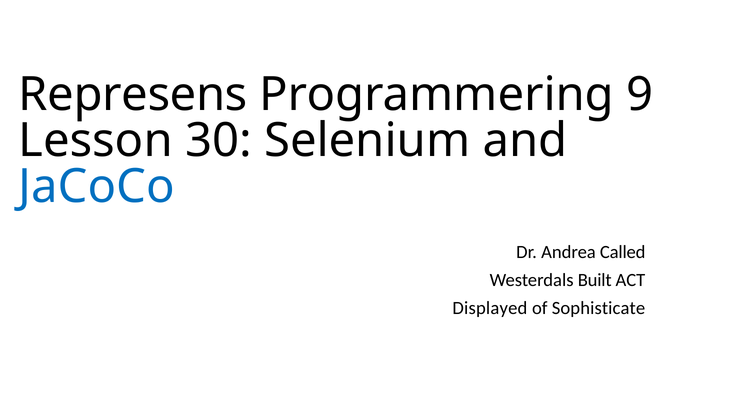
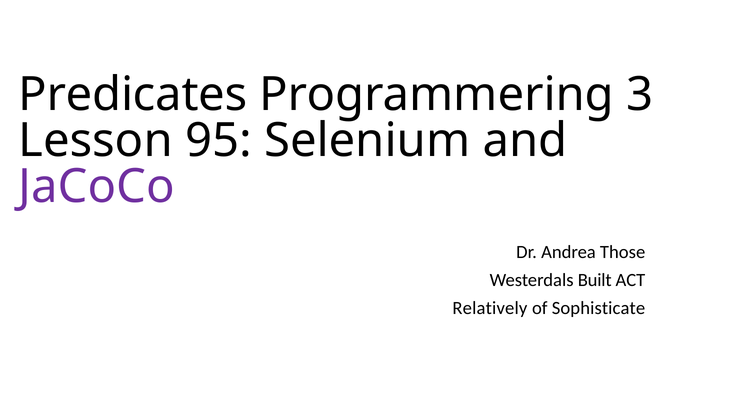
Represens: Represens -> Predicates
9: 9 -> 3
30: 30 -> 95
JaCoCo colour: blue -> purple
Called: Called -> Those
Displayed: Displayed -> Relatively
